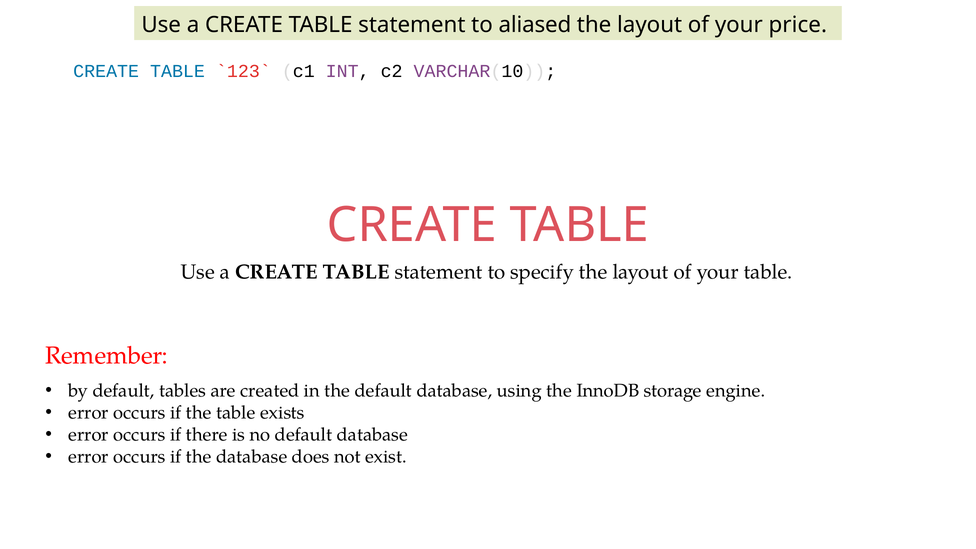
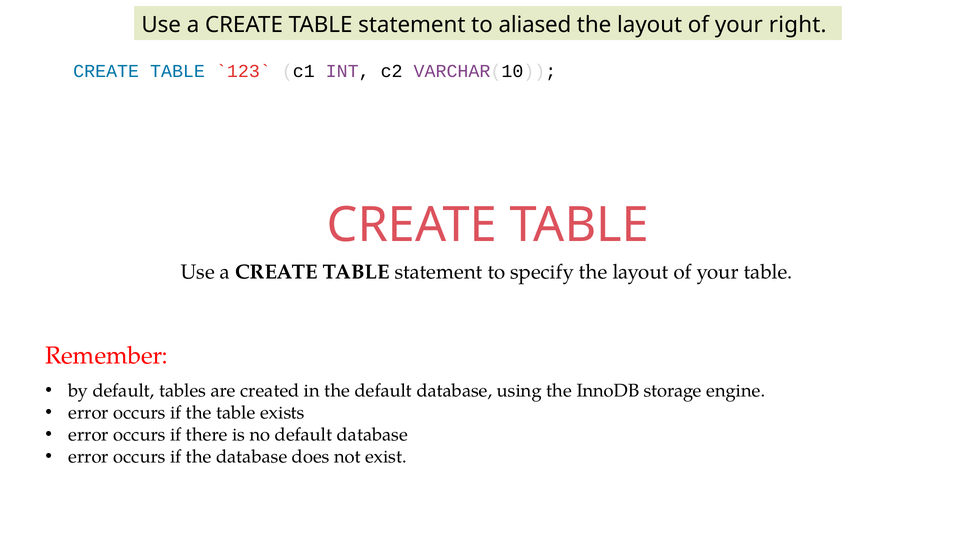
price: price -> right
